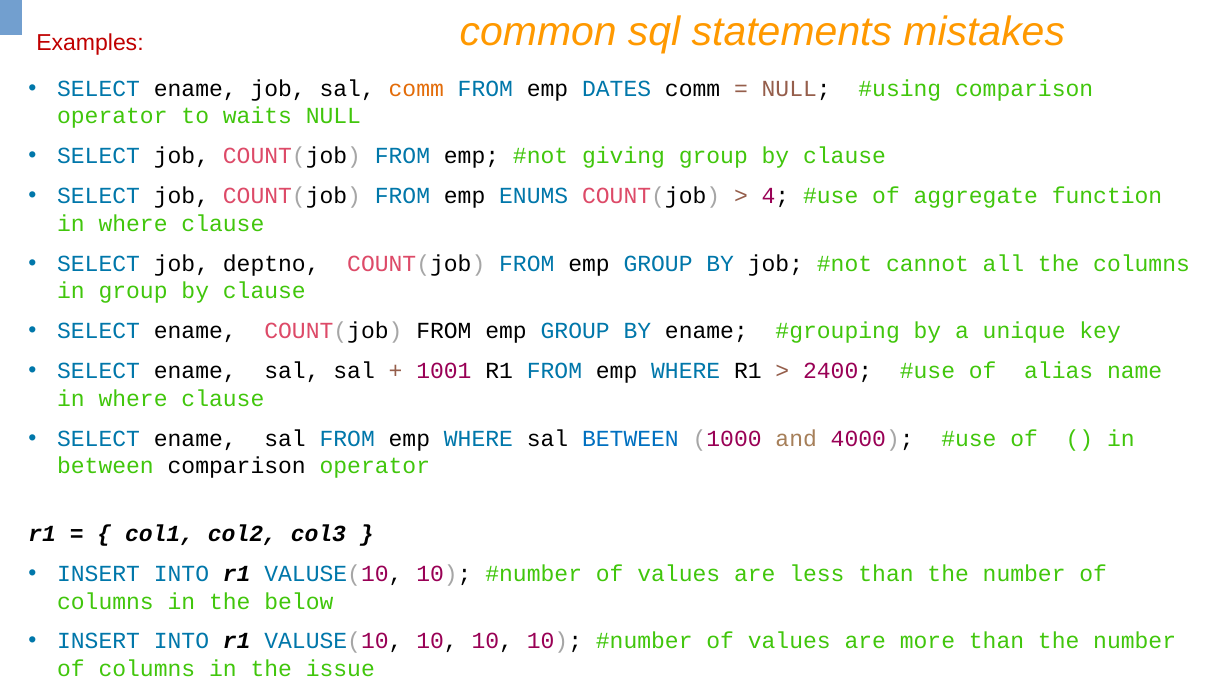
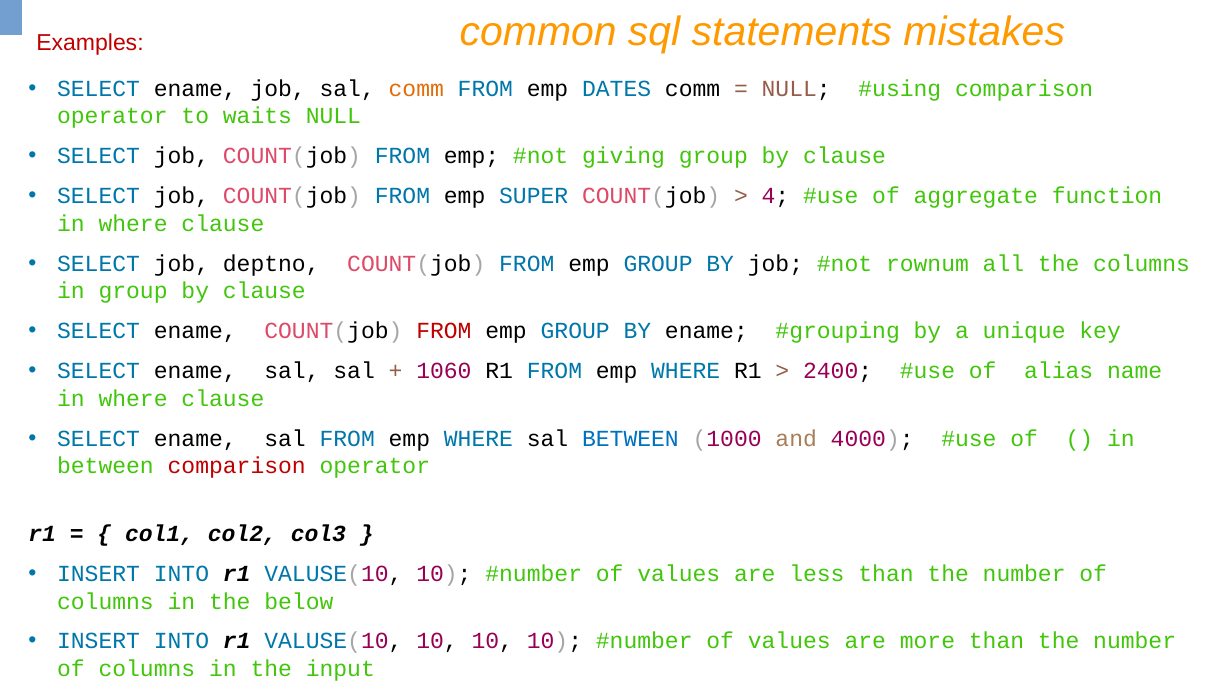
ENUMS: ENUMS -> SUPER
cannot: cannot -> rownum
FROM at (444, 331) colour: black -> red
1001: 1001 -> 1060
comparison at (237, 466) colour: black -> red
issue: issue -> input
